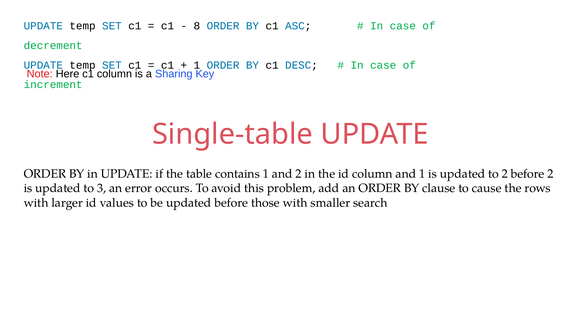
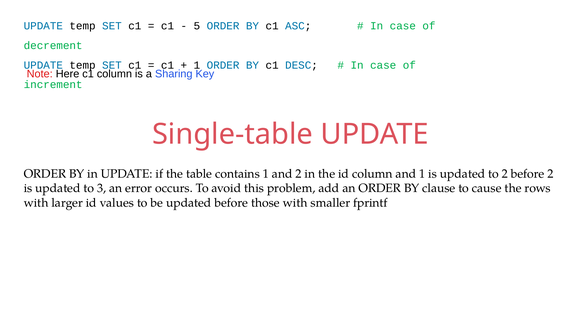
8: 8 -> 5
search: search -> fprintf
